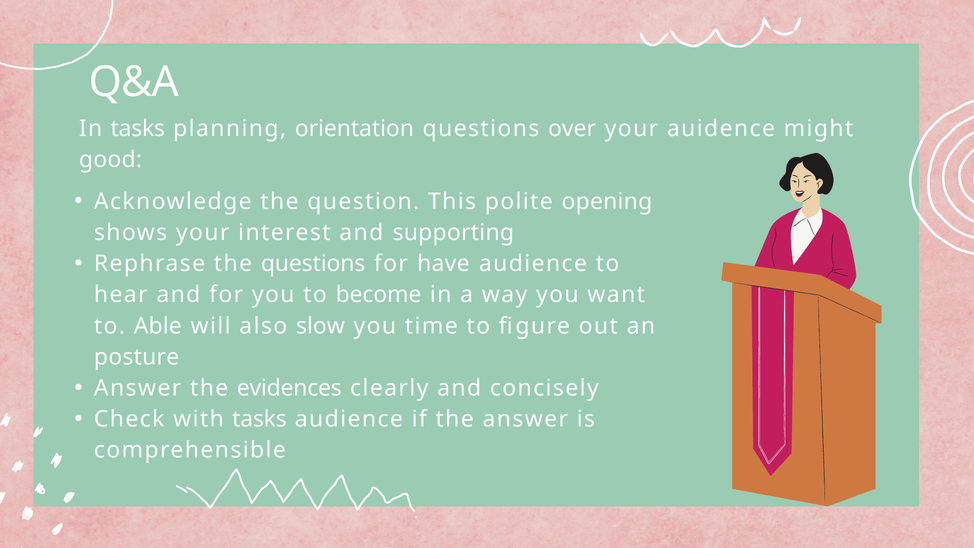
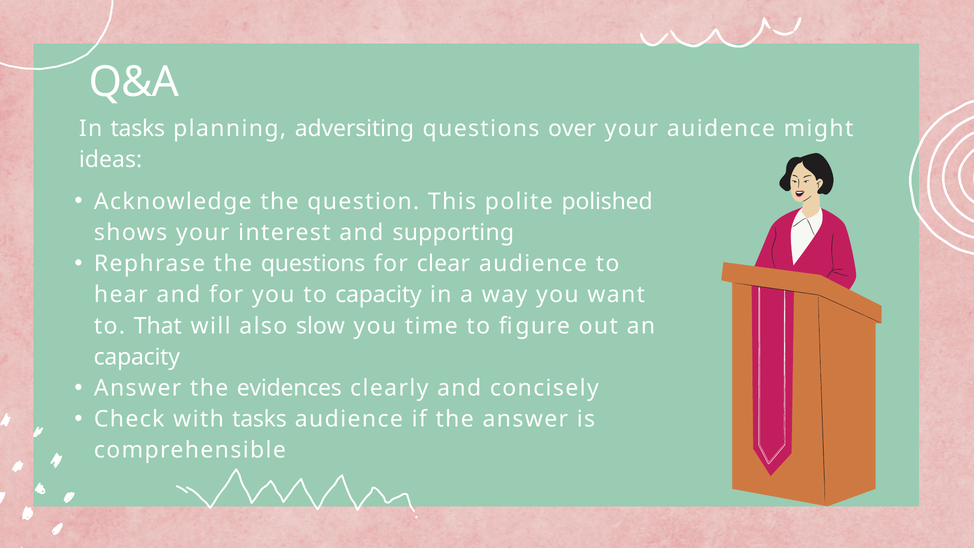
orientation: orientation -> adversiting
good: good -> ideas
opening: opening -> polished
have: have -> clear
to become: become -> capacity
Able: Able -> That
posture at (137, 357): posture -> capacity
